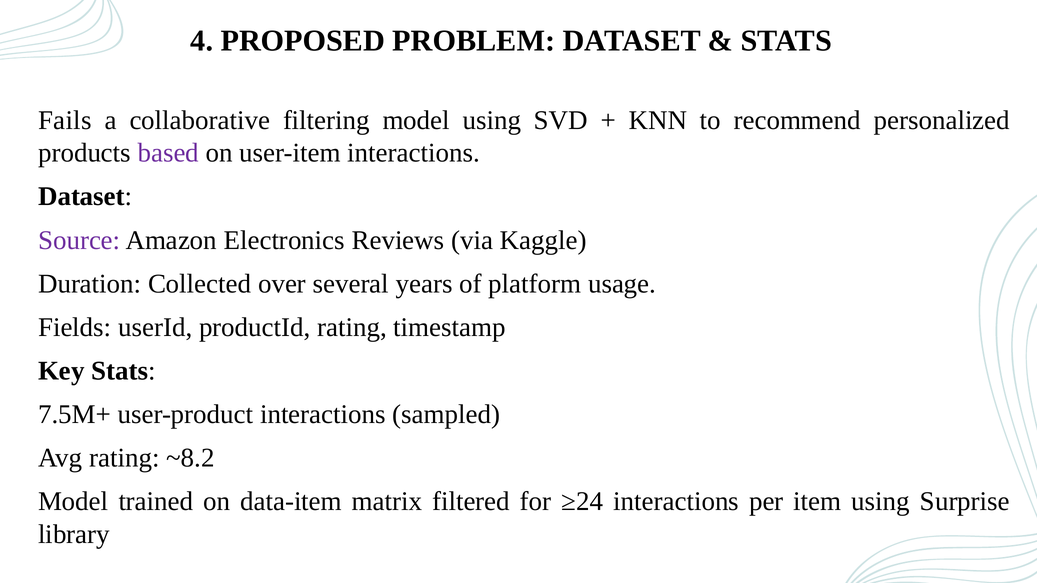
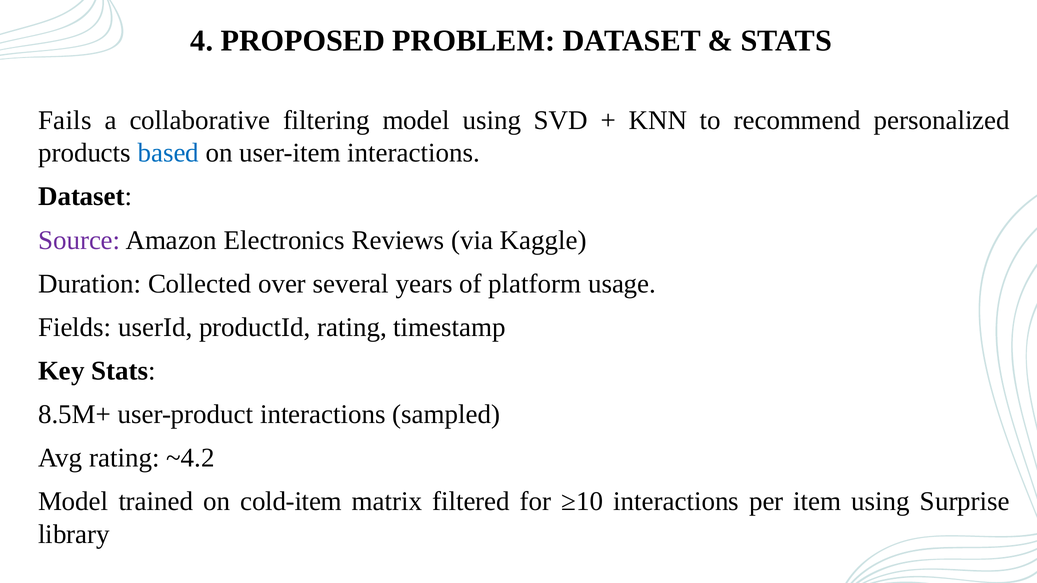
based colour: purple -> blue
7.5M+: 7.5M+ -> 8.5M+
~8.2: ~8.2 -> ~4.2
data-item: data-item -> cold-item
≥24: ≥24 -> ≥10
